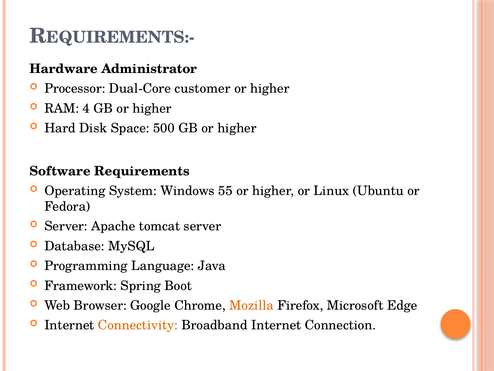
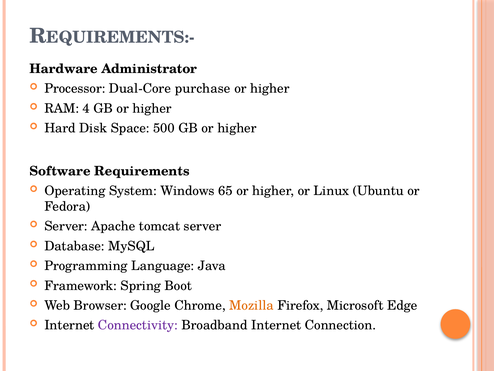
customer: customer -> purchase
55: 55 -> 65
Connectivity colour: orange -> purple
